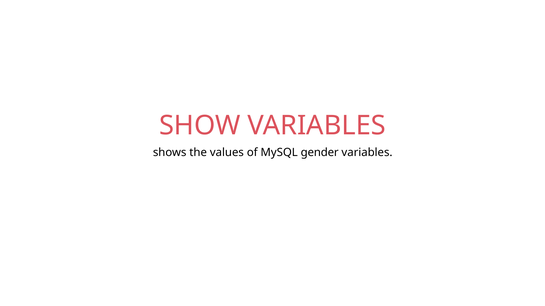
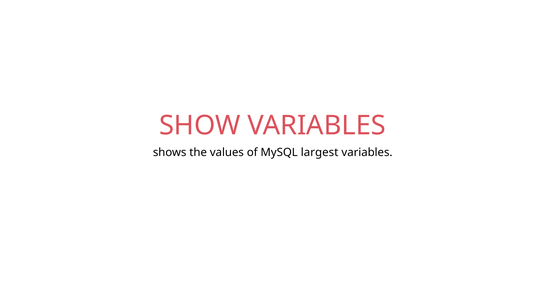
gender: gender -> largest
